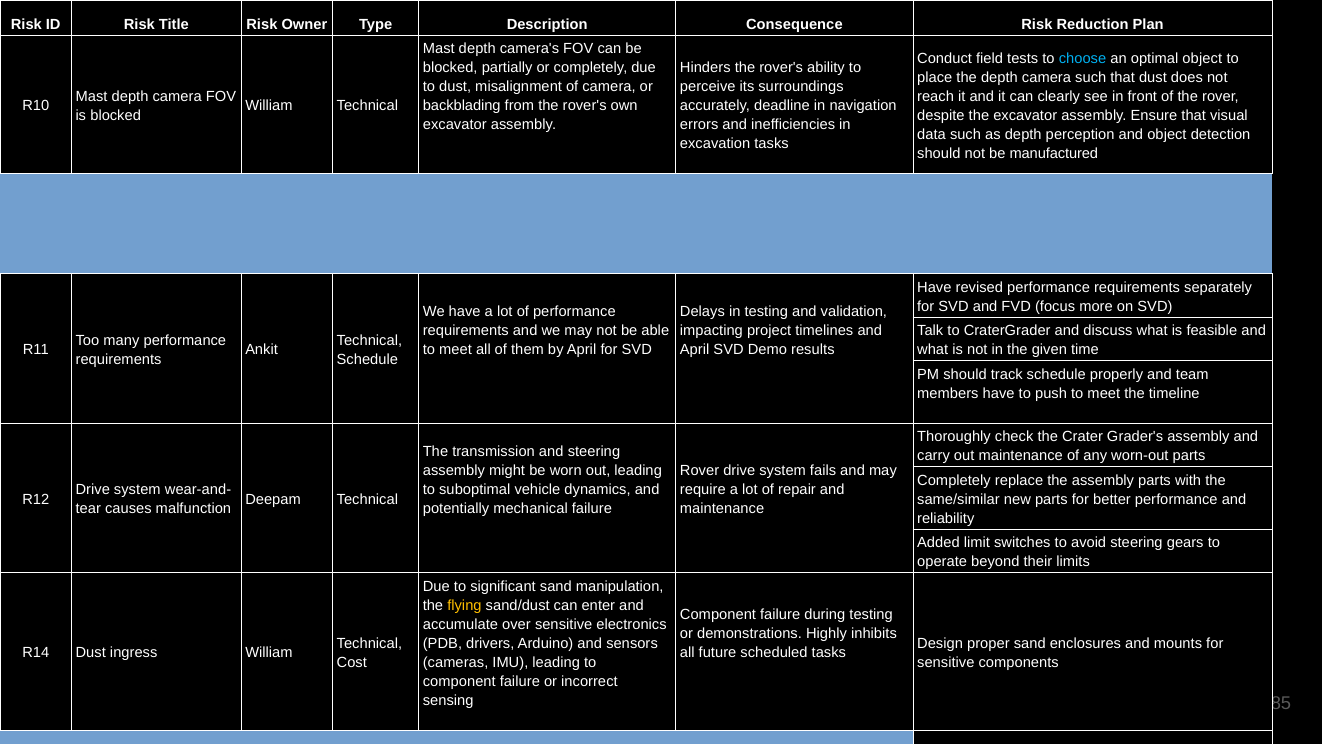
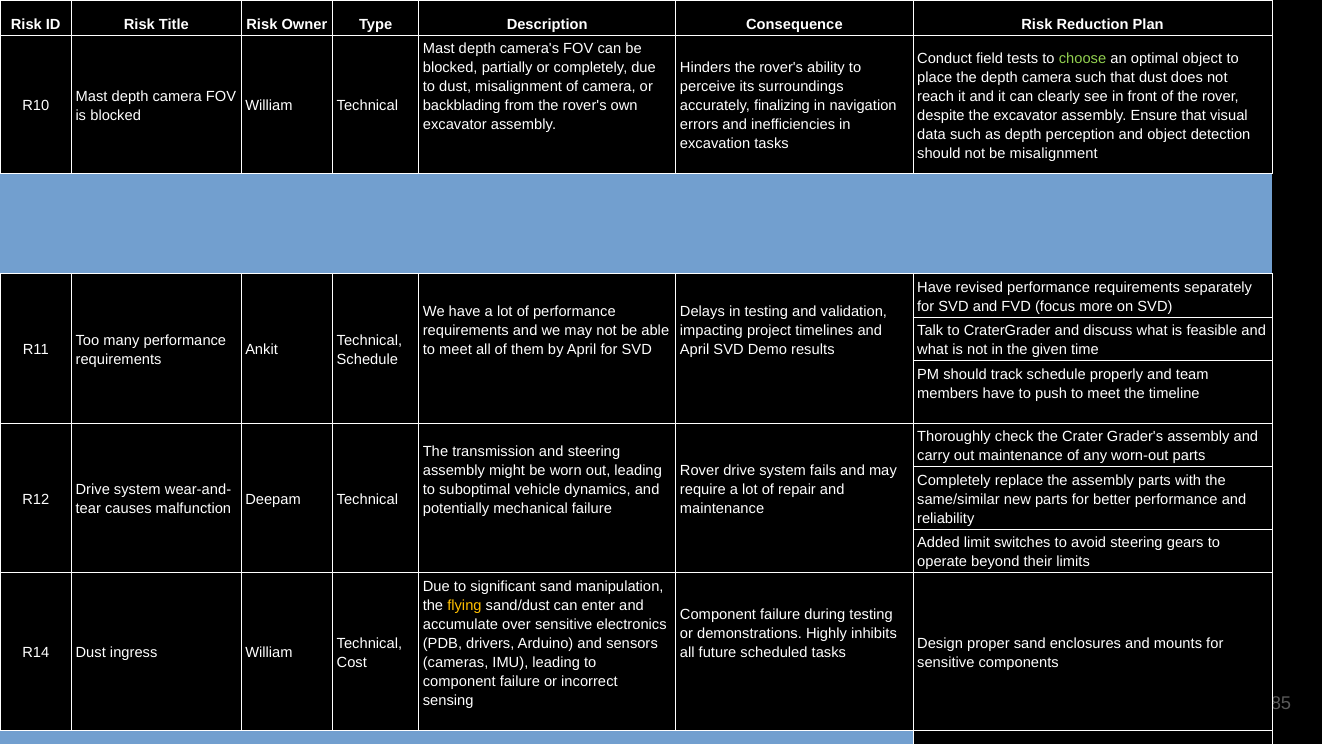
choose colour: light blue -> light green
deadline: deadline -> finalizing
be manufactured: manufactured -> misalignment
